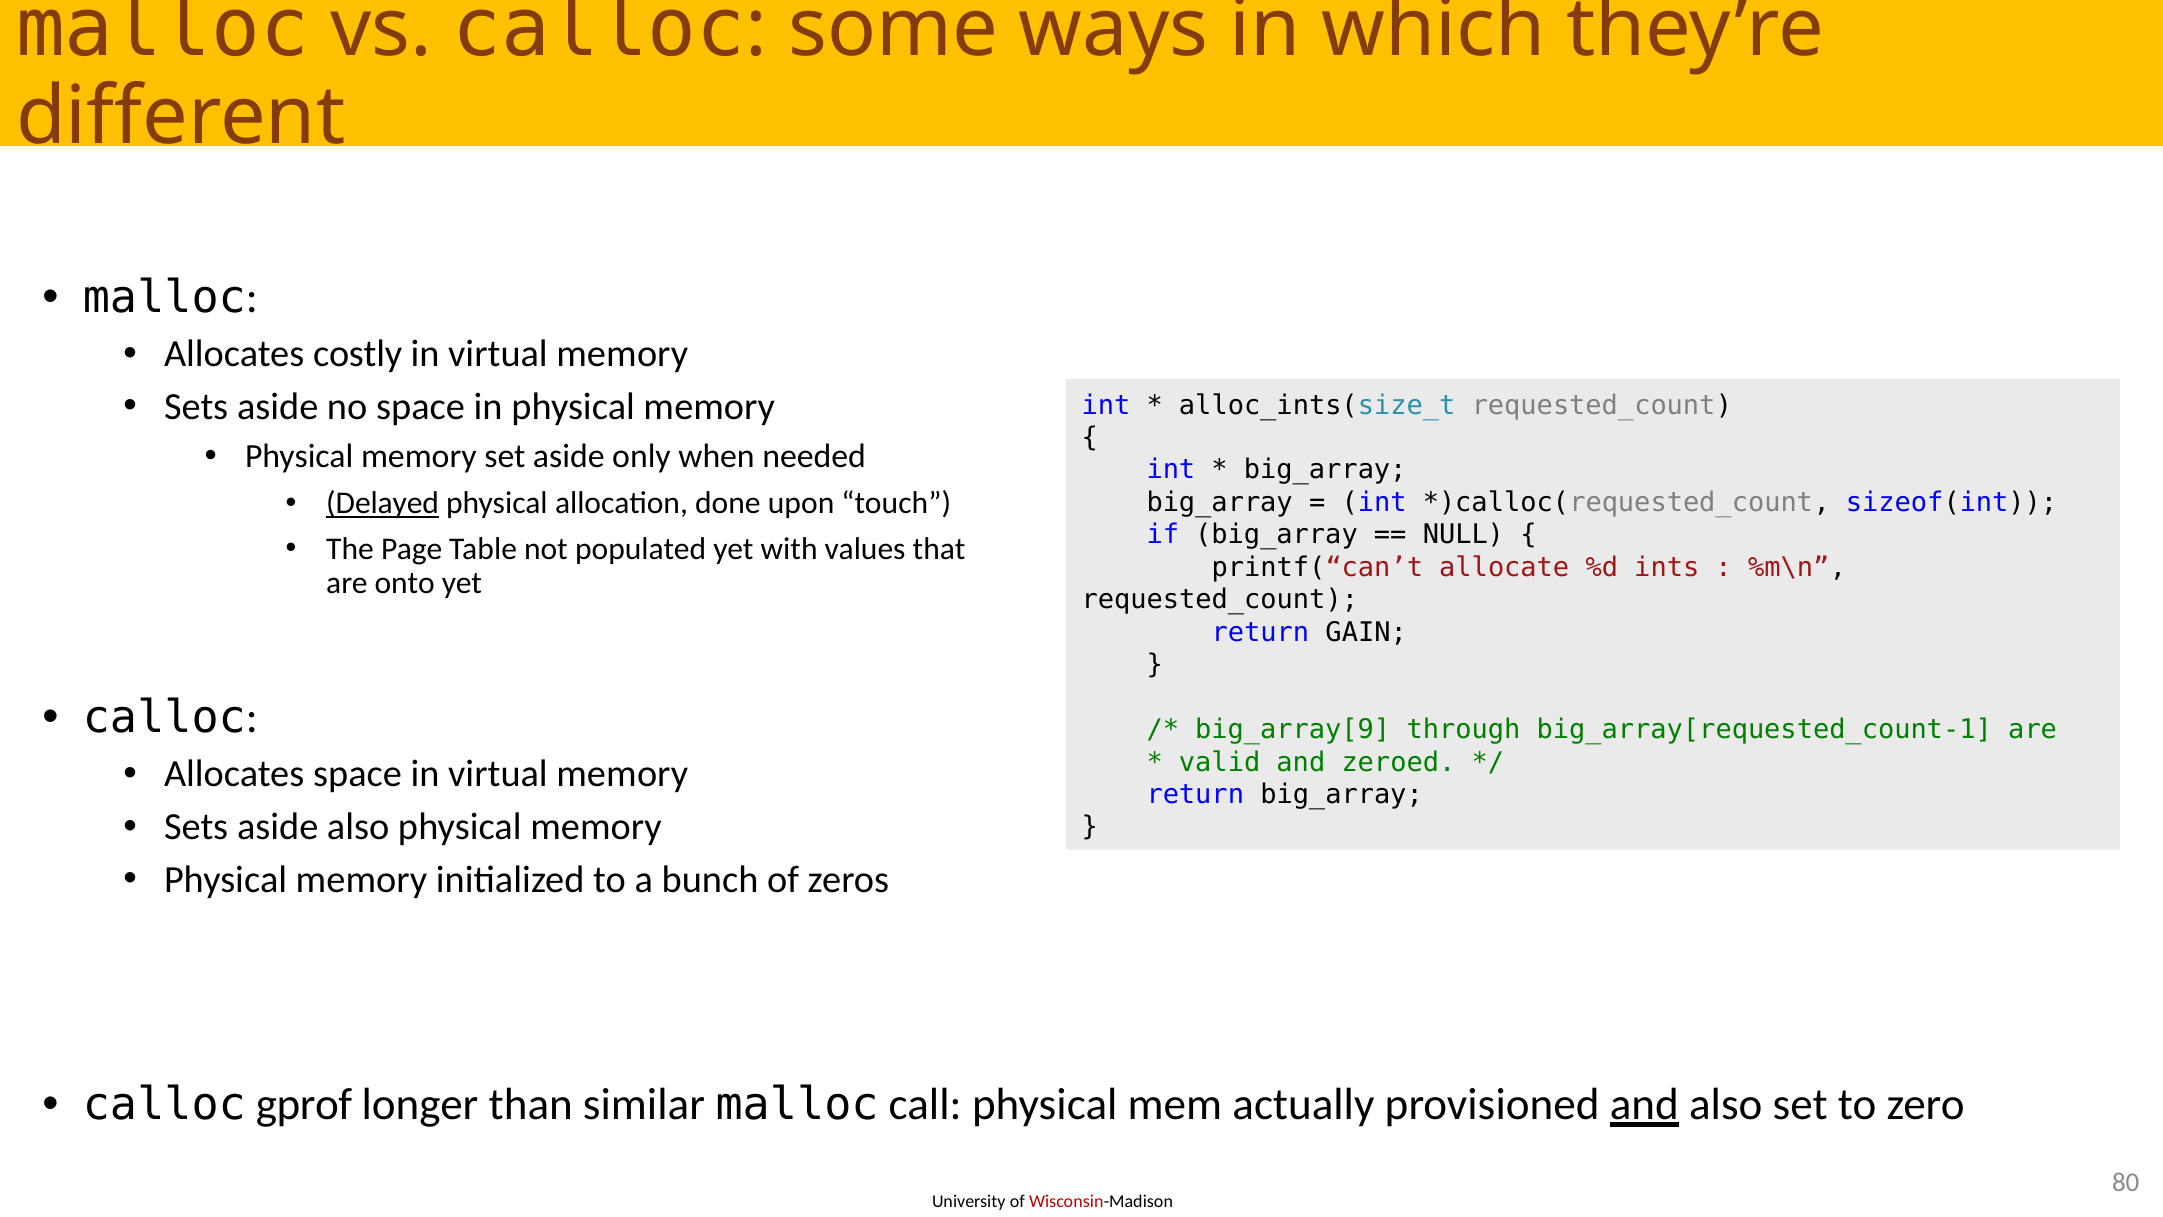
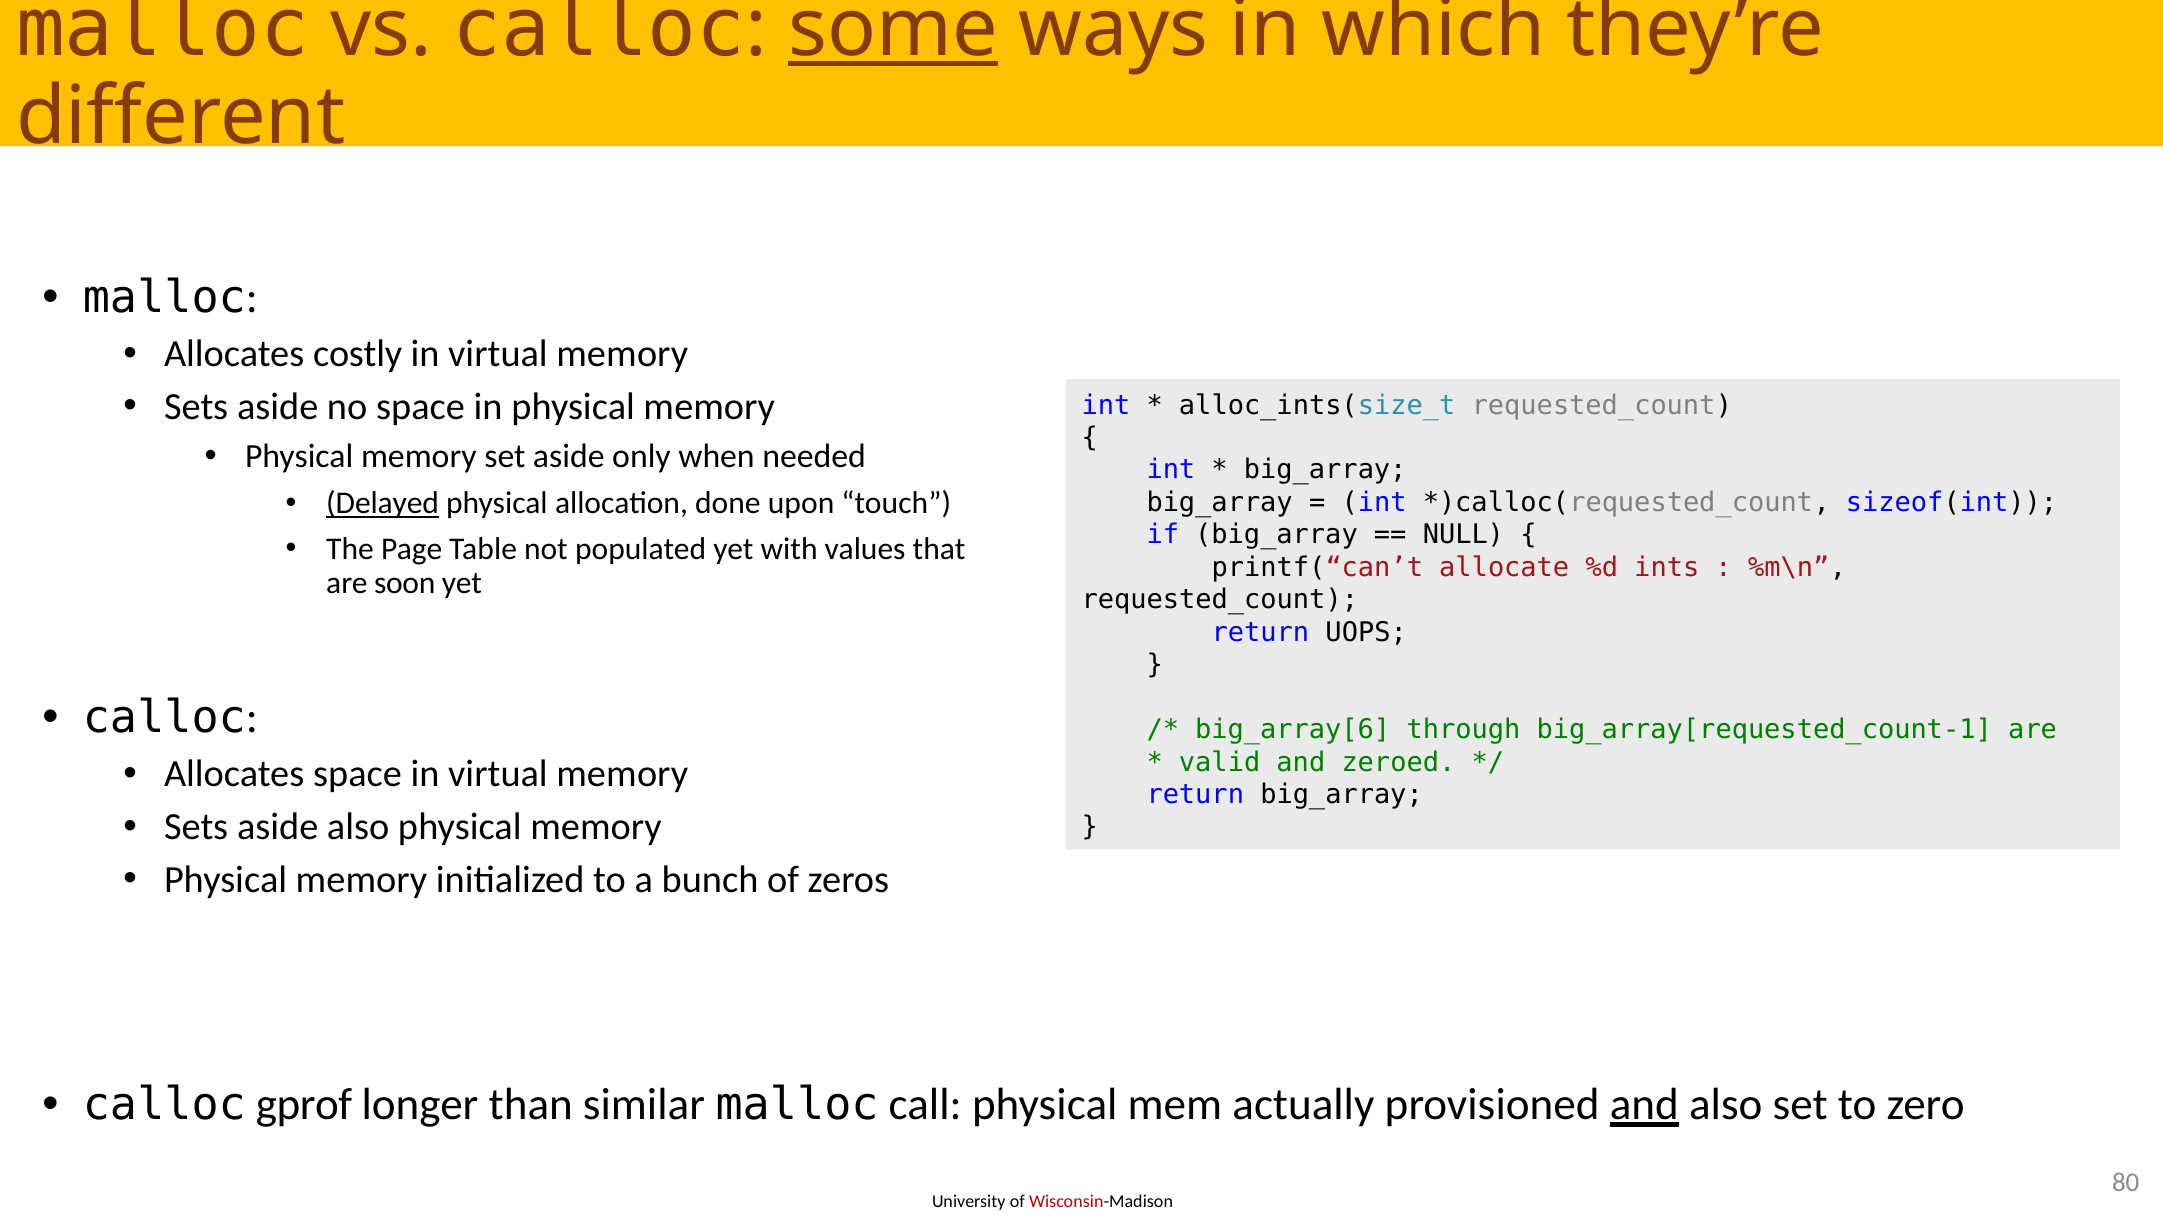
some underline: none -> present
onto: onto -> soon
GAIN: GAIN -> UOPS
big_array[9: big_array[9 -> big_array[6
